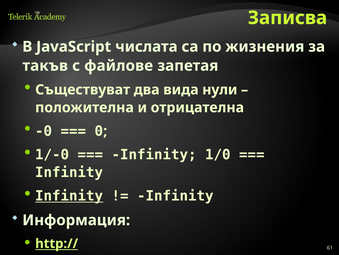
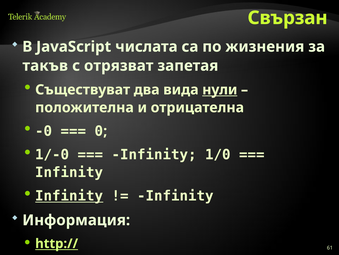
Записва: Записва -> Свързан
файлове: файлове -> отрязват
нули underline: none -> present
